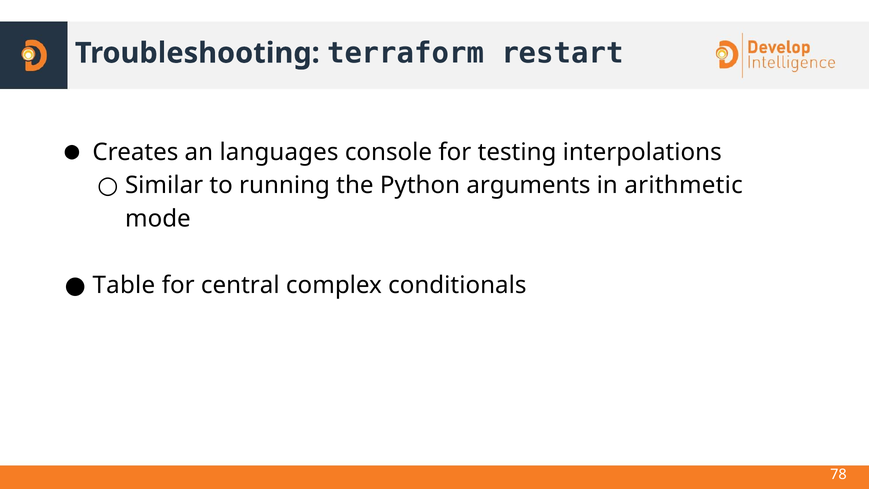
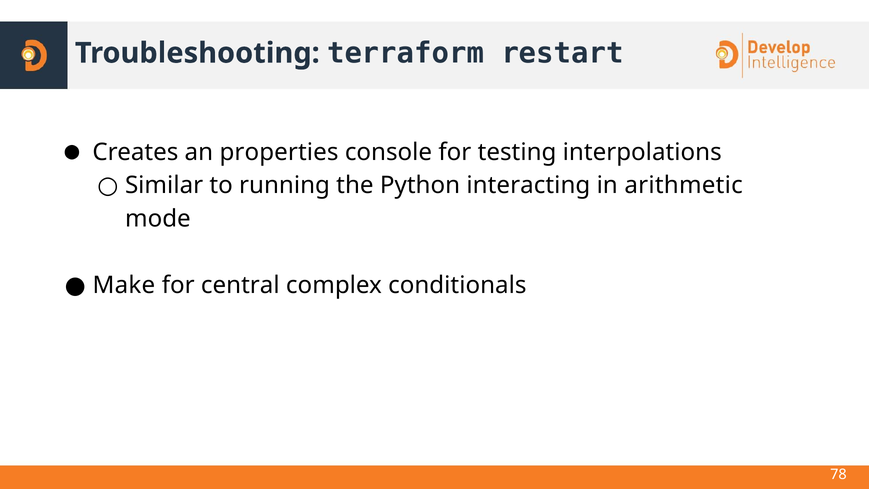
languages: languages -> properties
arguments: arguments -> interacting
Table: Table -> Make
